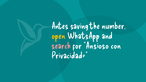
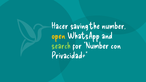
Antes: Antes -> Hacer
search colour: pink -> light green
for Ansioso: Ansioso -> Number
